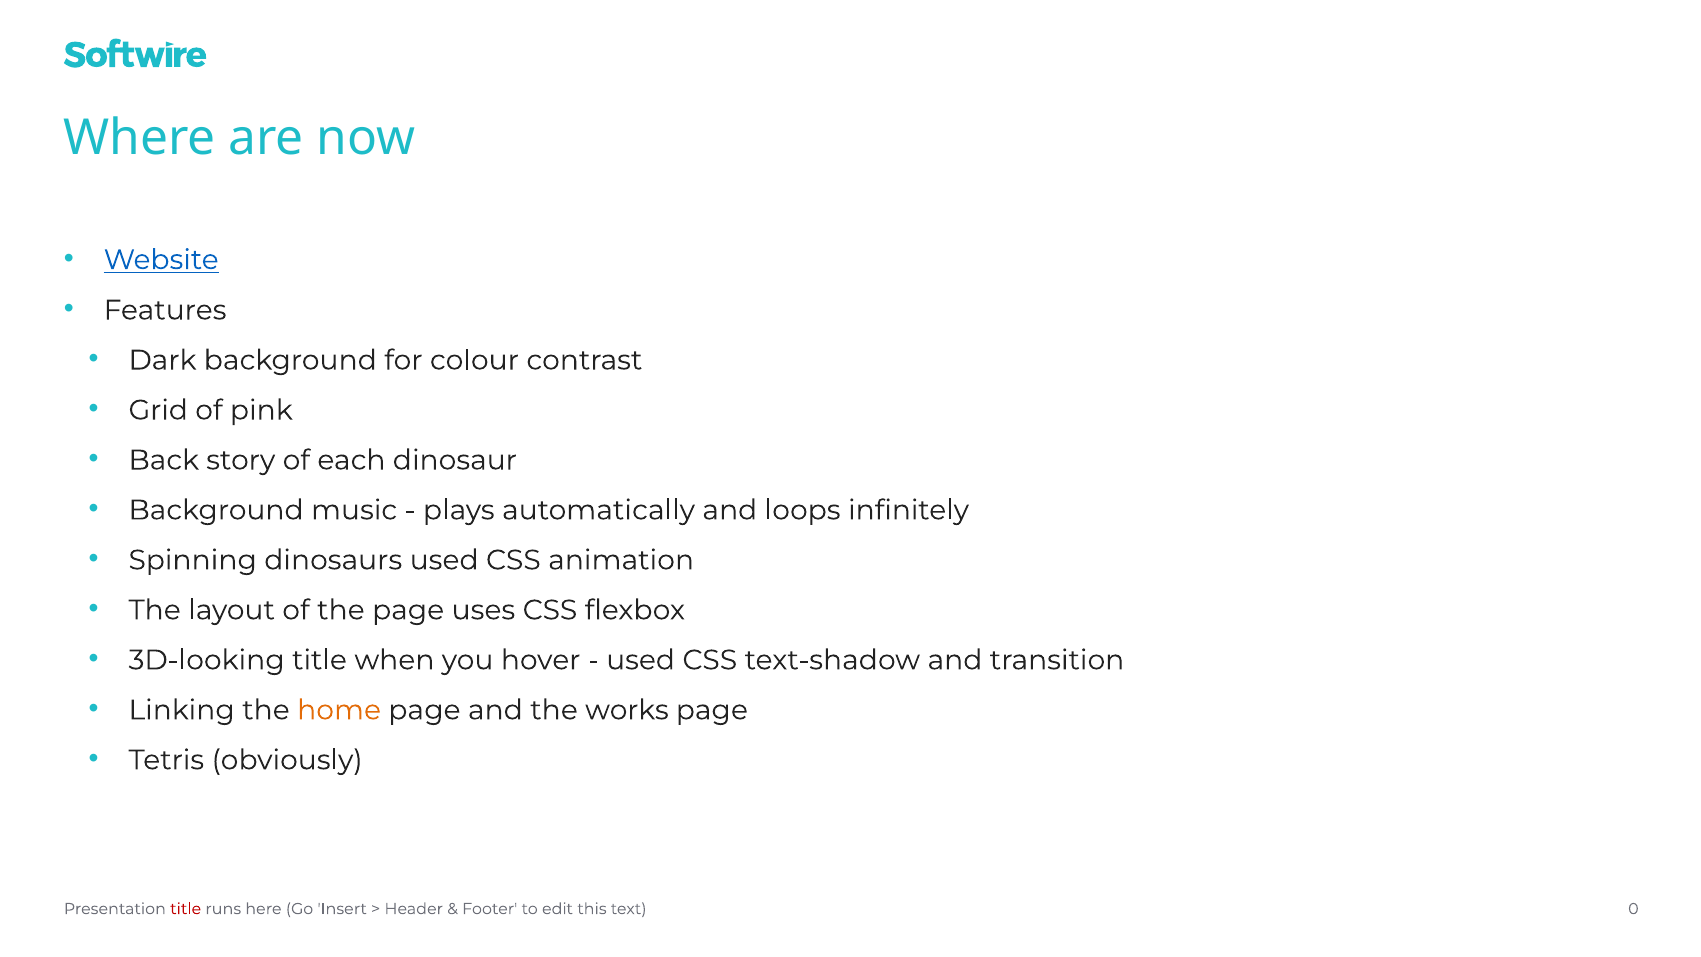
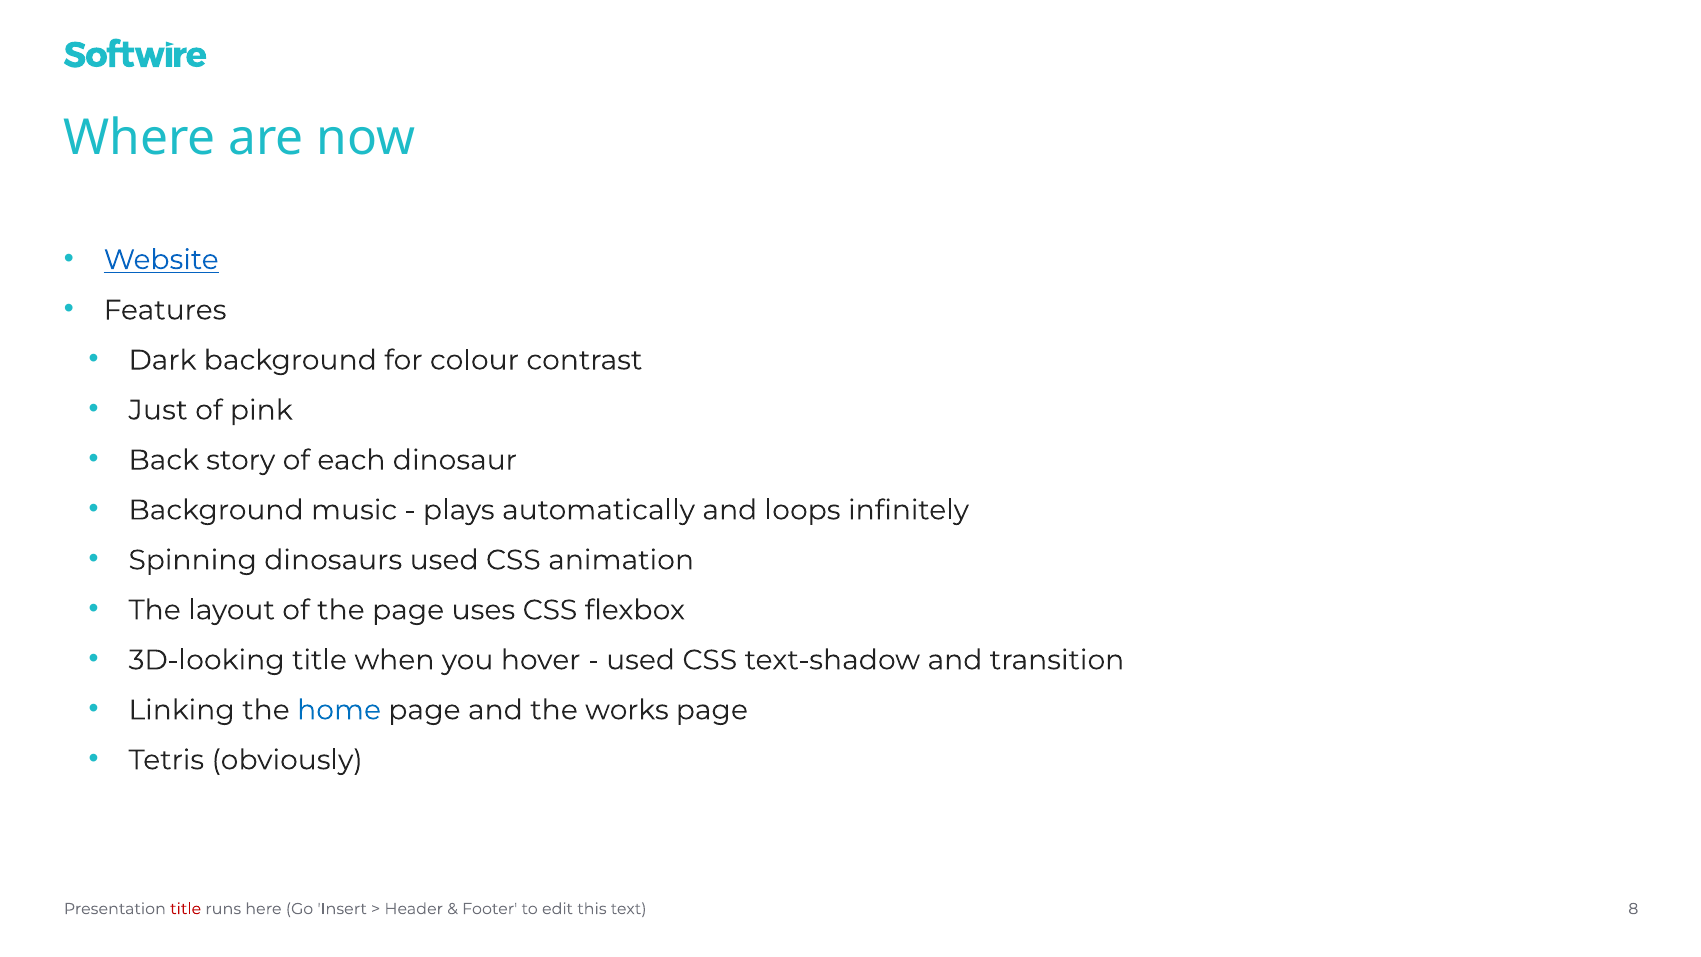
Grid: Grid -> Just
home colour: orange -> blue
0: 0 -> 8
